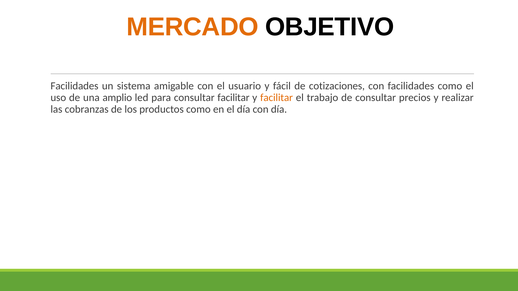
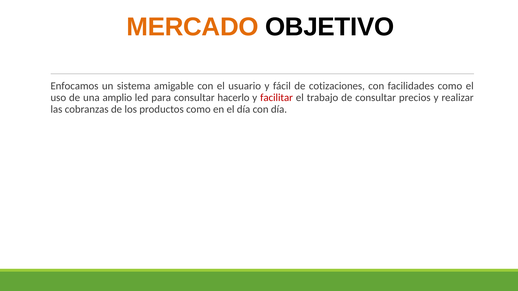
Facilidades at (74, 86): Facilidades -> Enfocamos
consultar facilitar: facilitar -> hacerlo
facilitar at (277, 98) colour: orange -> red
